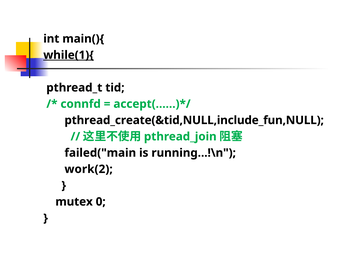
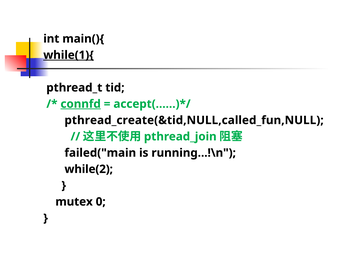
connfd underline: none -> present
pthread_create(&tid,NULL,include_fun,NULL: pthread_create(&tid,NULL,include_fun,NULL -> pthread_create(&tid,NULL,called_fun,NULL
work(2: work(2 -> while(2
